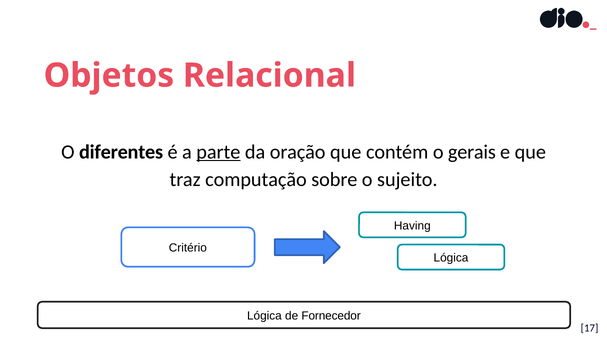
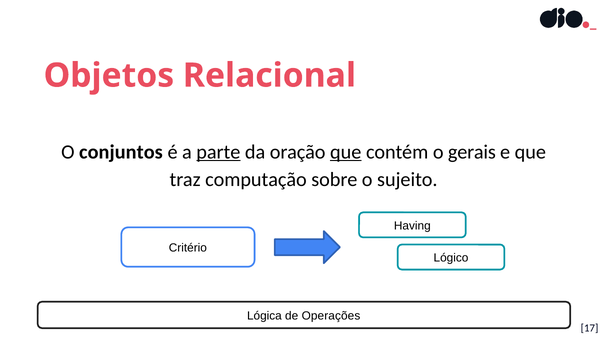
diferentes: diferentes -> conjuntos
que at (346, 152) underline: none -> present
Lógica at (451, 258): Lógica -> Lógico
Fornecedor: Fornecedor -> Operações
